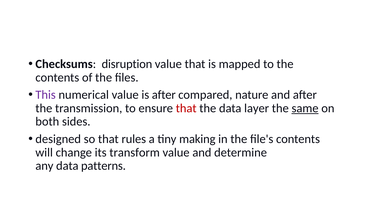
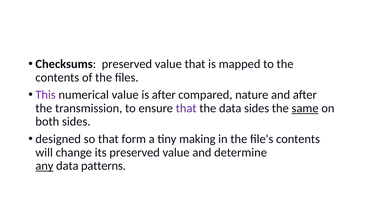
Checksums disruption: disruption -> preserved
that at (186, 108) colour: red -> purple
data layer: layer -> sides
rules: rules -> form
its transform: transform -> preserved
any underline: none -> present
